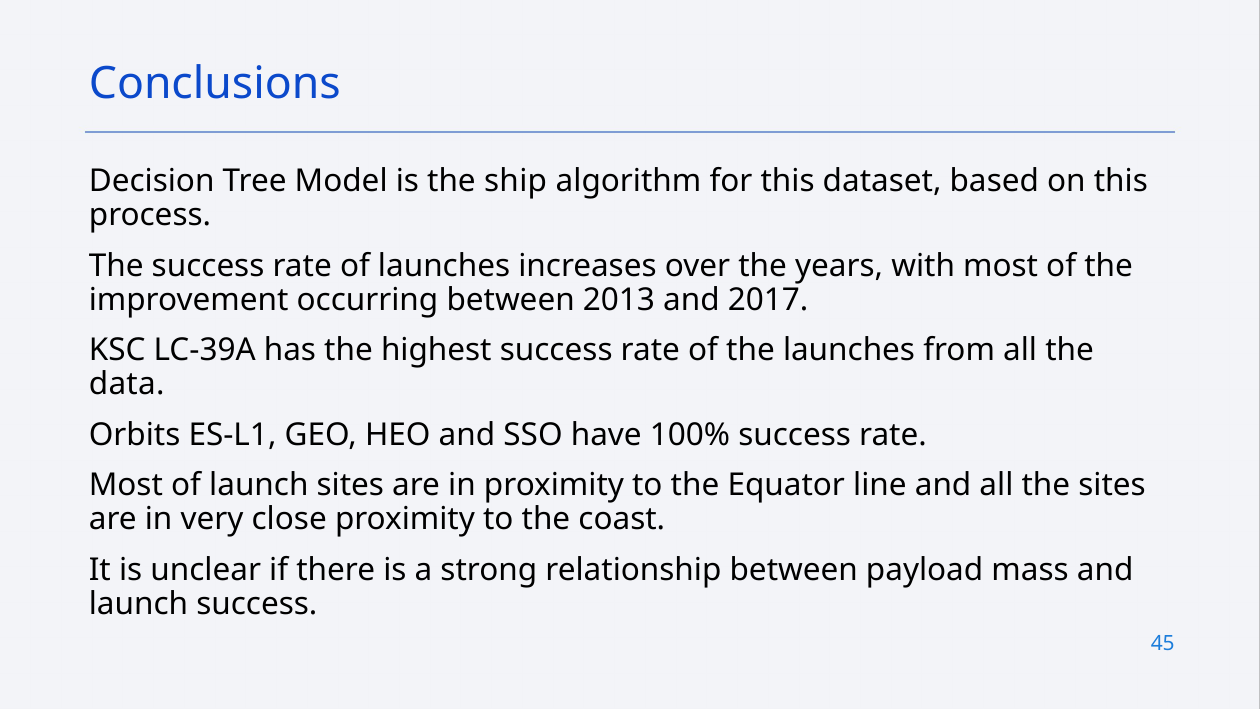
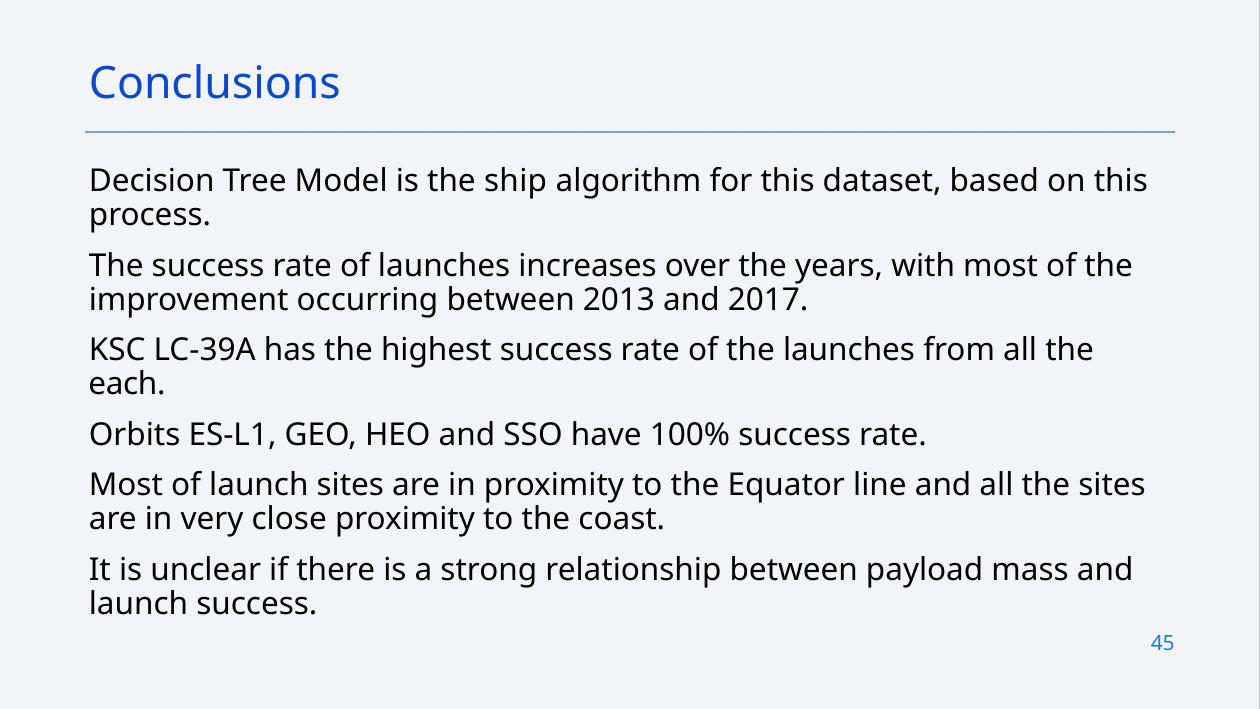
data: data -> each
